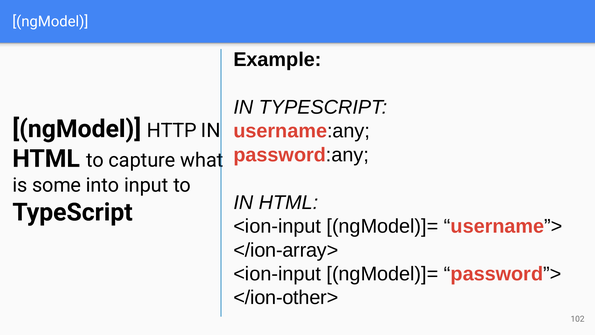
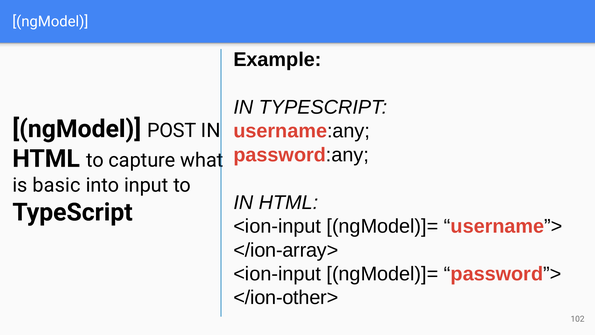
HTTP: HTTP -> POST
some: some -> basic
